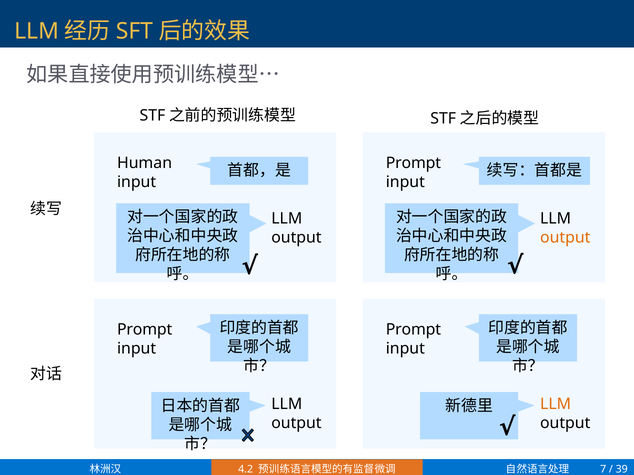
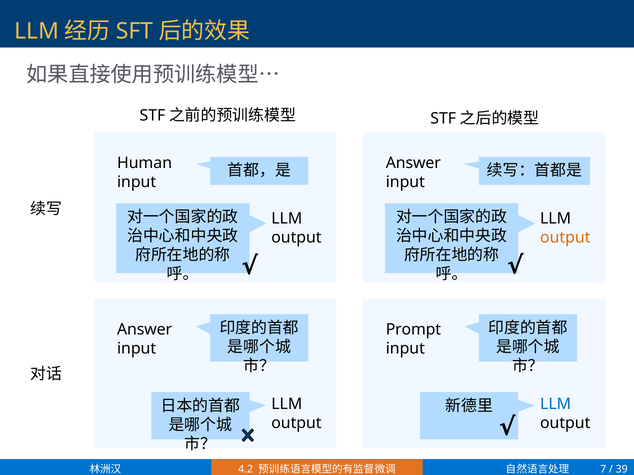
Prompt at (413, 163): Prompt -> Answer
Prompt at (145, 330): Prompt -> Answer
LLM at (556, 405) colour: orange -> blue
